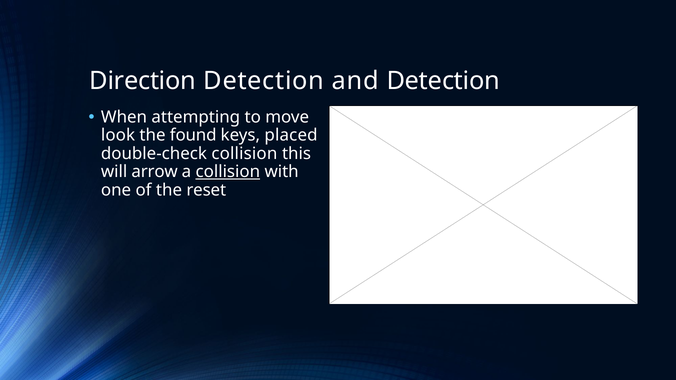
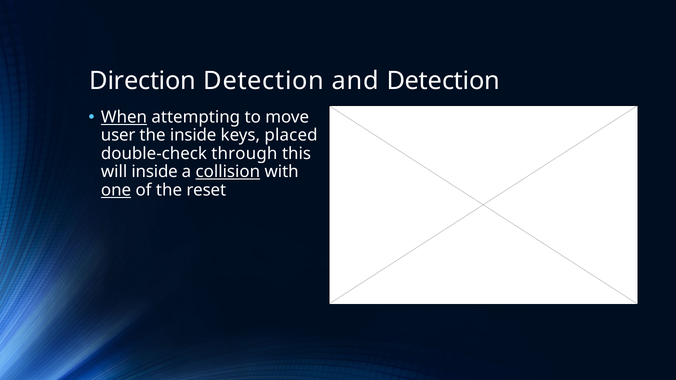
When underline: none -> present
look: look -> user
the found: found -> inside
double-check collision: collision -> through
will arrow: arrow -> inside
one underline: none -> present
